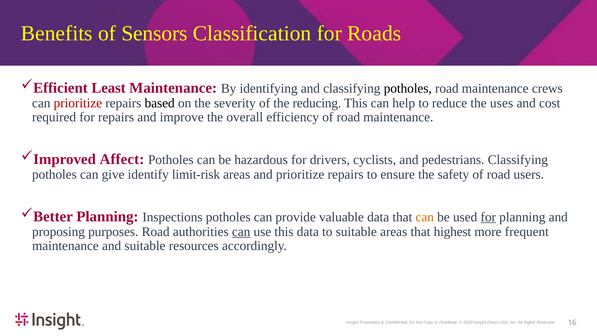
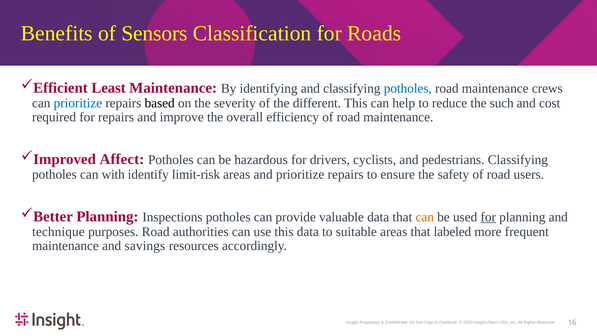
potholes at (408, 88) colour: black -> blue
prioritize at (78, 103) colour: red -> blue
reducing: reducing -> different
uses: uses -> such
give: give -> with
proposing: proposing -> technique
can at (241, 232) underline: present -> none
highest: highest -> labeled
and suitable: suitable -> savings
